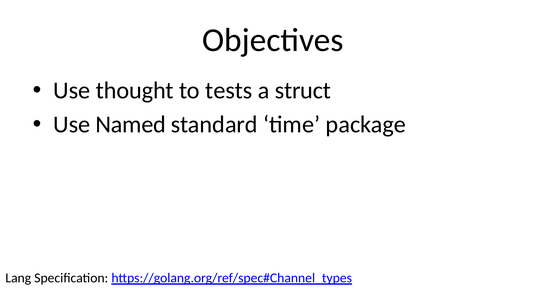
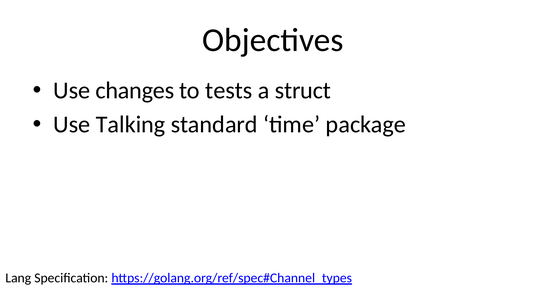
thought: thought -> changes
Named: Named -> Talking
